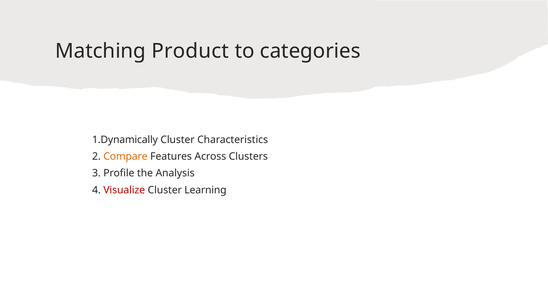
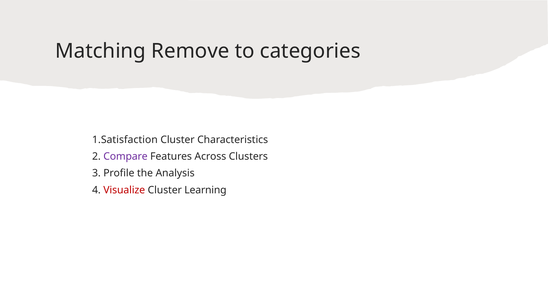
Product: Product -> Remove
1.Dynamically: 1.Dynamically -> 1.Satisfaction
Compare colour: orange -> purple
